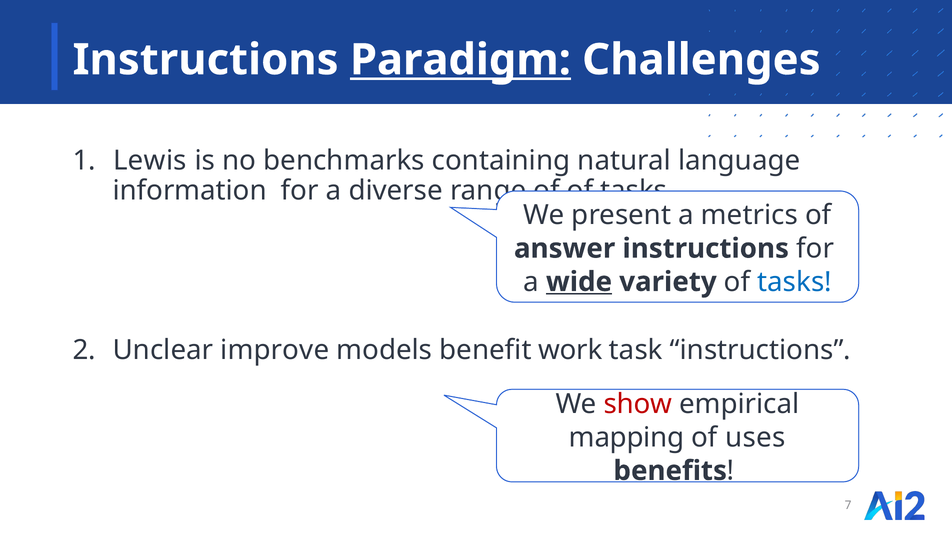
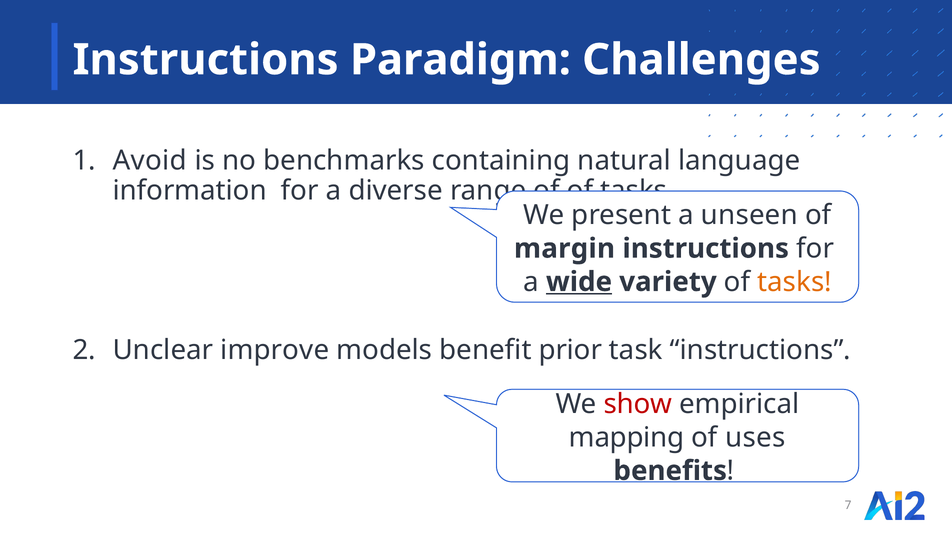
Paradigm underline: present -> none
Lewis: Lewis -> Avoid
metrics: metrics -> unseen
answer: answer -> margin
tasks at (795, 282) colour: blue -> orange
work: work -> prior
